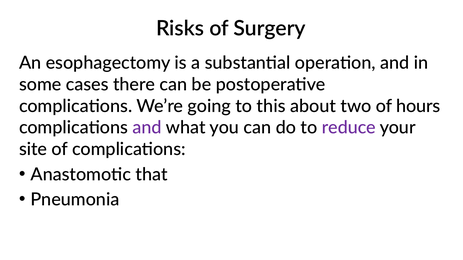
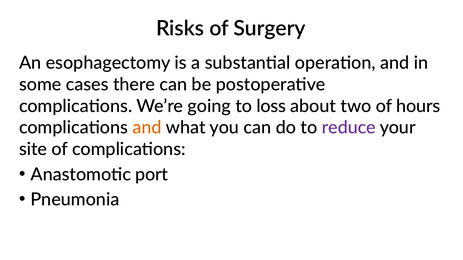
this: this -> loss
and at (147, 128) colour: purple -> orange
that: that -> port
